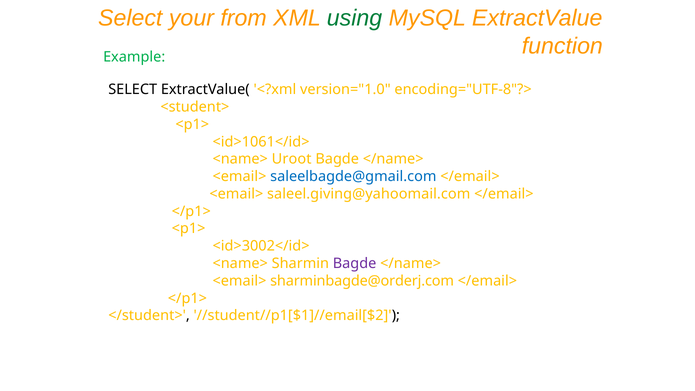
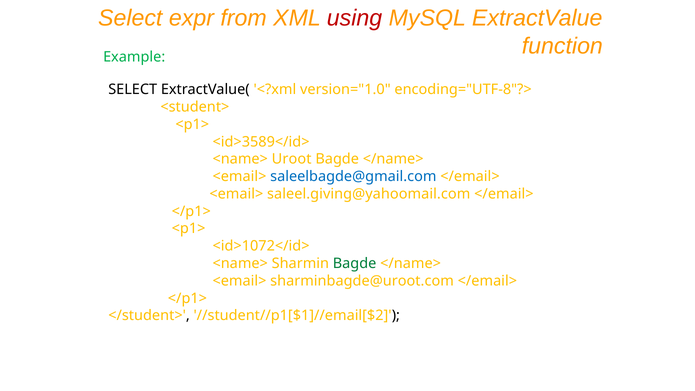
your: your -> expr
using colour: green -> red
<id>1061</id>: <id>1061</id> -> <id>3589</id>
<id>3002</id>: <id>3002</id> -> <id>1072</id>
Bagde at (355, 263) colour: purple -> green
sharminbagde@orderj.com: sharminbagde@orderj.com -> sharminbagde@uroot.com
